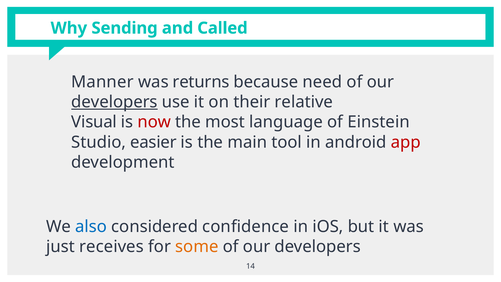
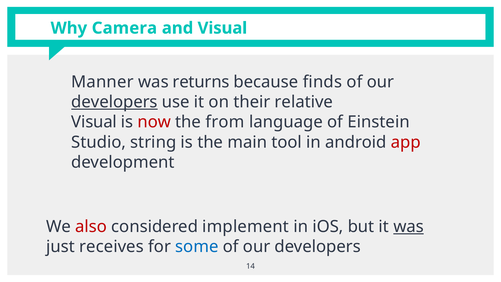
Sending: Sending -> Camera
and Called: Called -> Visual
need: need -> finds
most: most -> from
easier: easier -> string
also colour: blue -> red
confidence: confidence -> implement
was at (409, 226) underline: none -> present
some colour: orange -> blue
